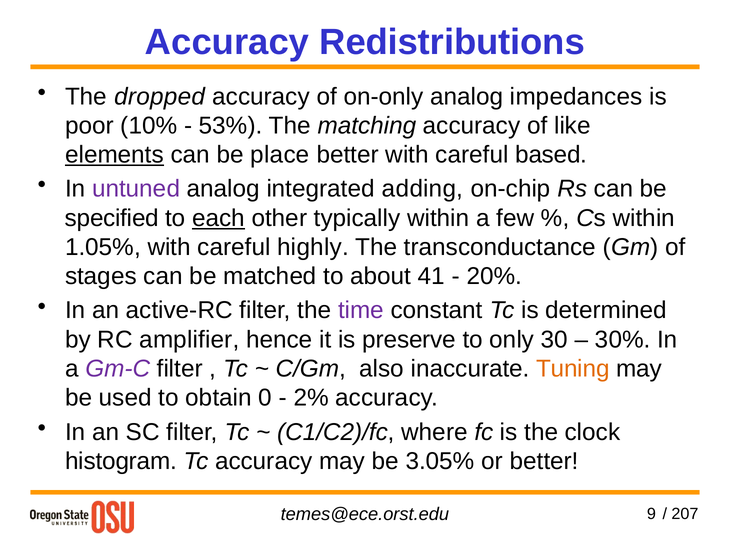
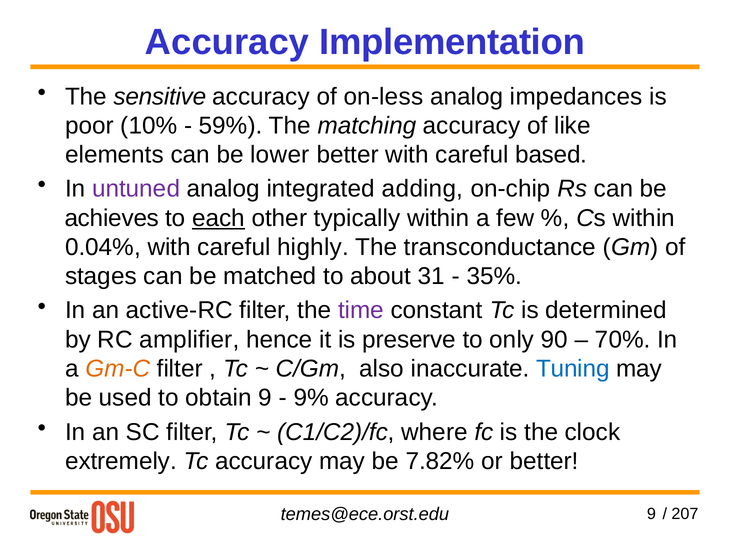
Redistributions: Redistributions -> Implementation
dropped: dropped -> sensitive
on-only: on-only -> on-less
53%: 53% -> 59%
elements underline: present -> none
place: place -> lower
specified: specified -> achieves
1.05%: 1.05% -> 0.04%
41: 41 -> 31
20%: 20% -> 35%
30: 30 -> 90
30%: 30% -> 70%
Gm-C colour: purple -> orange
Tuning colour: orange -> blue
obtain 0: 0 -> 9
2%: 2% -> 9%
histogram: histogram -> extremely
3.05%: 3.05% -> 7.82%
